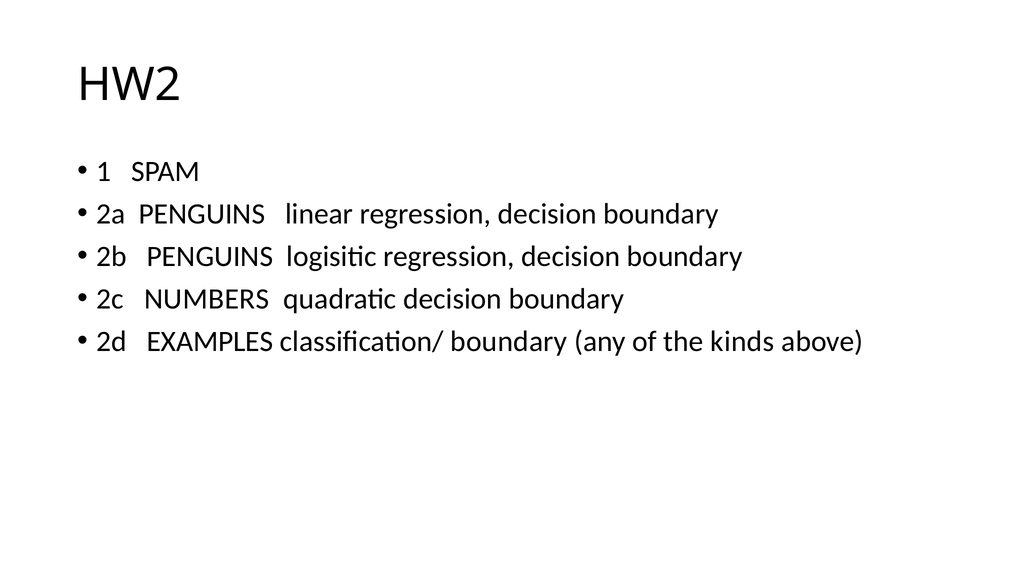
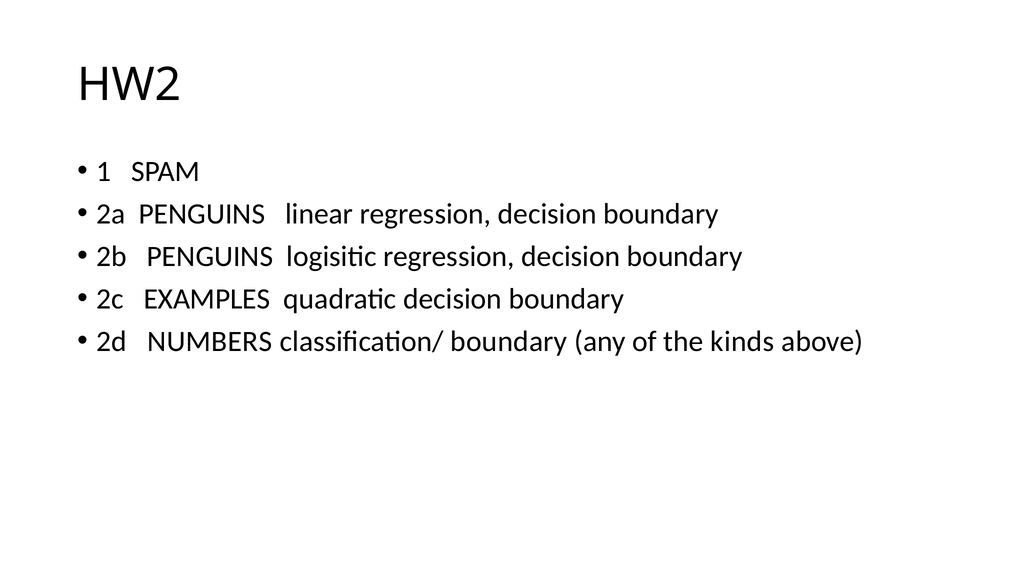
NUMBERS: NUMBERS -> EXAMPLES
EXAMPLES: EXAMPLES -> NUMBERS
